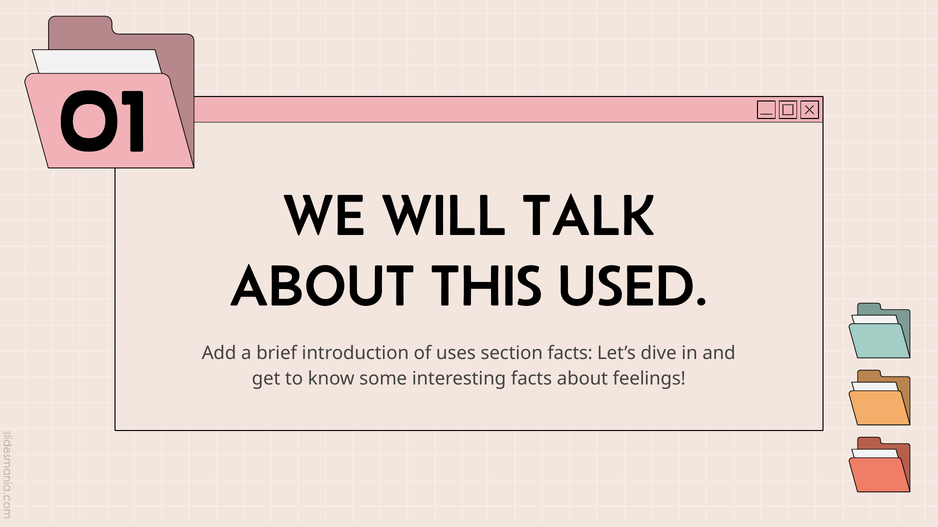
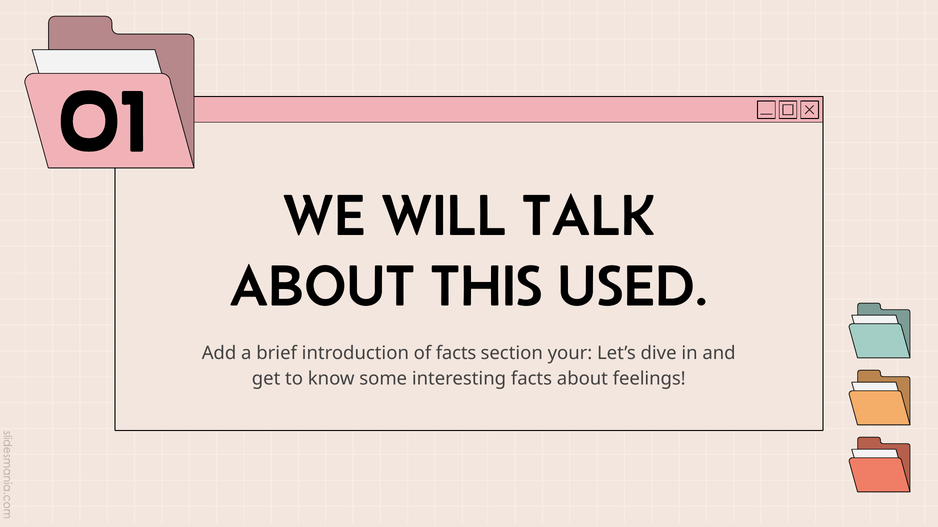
of uses: uses -> facts
section facts: facts -> your
